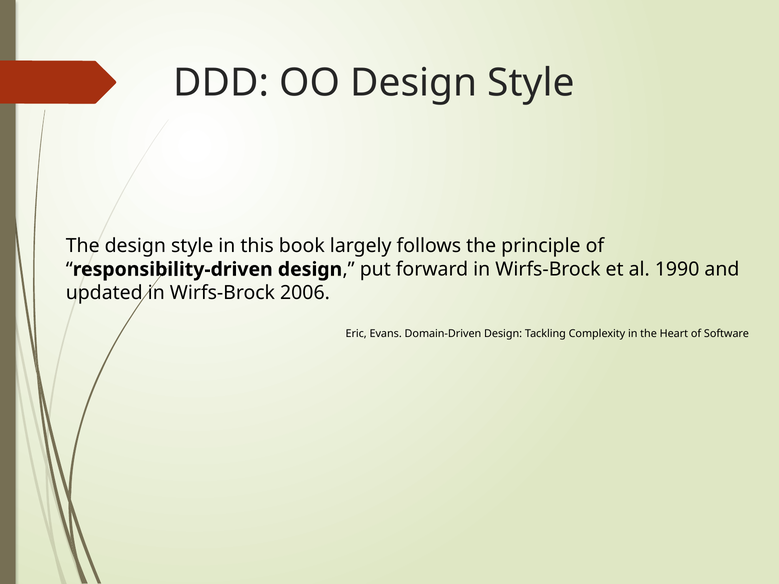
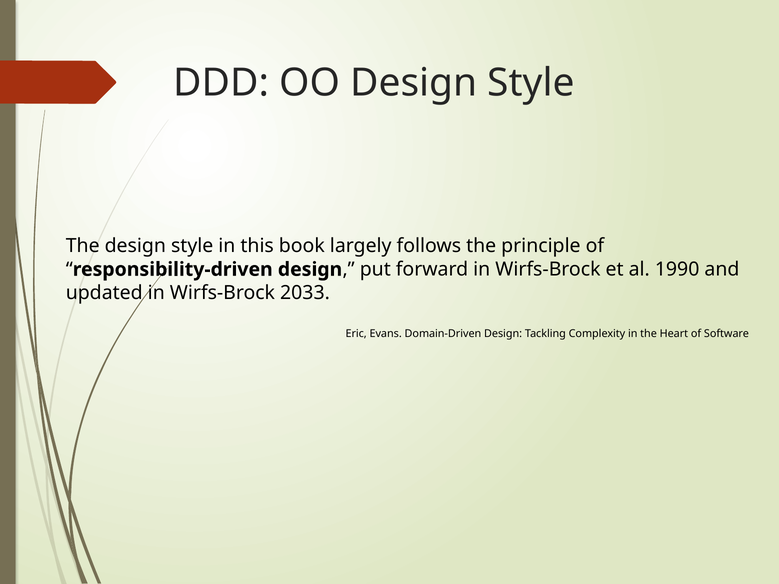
2006: 2006 -> 2033
